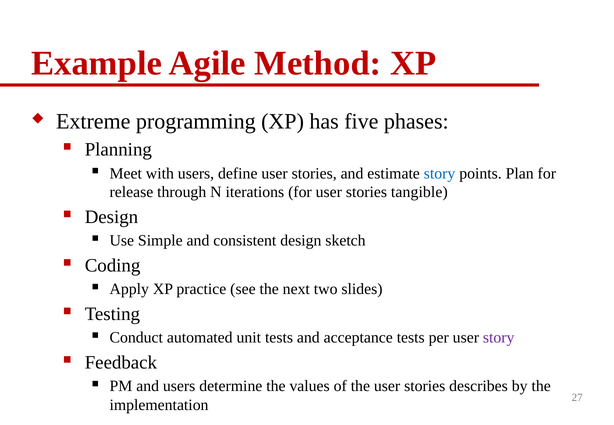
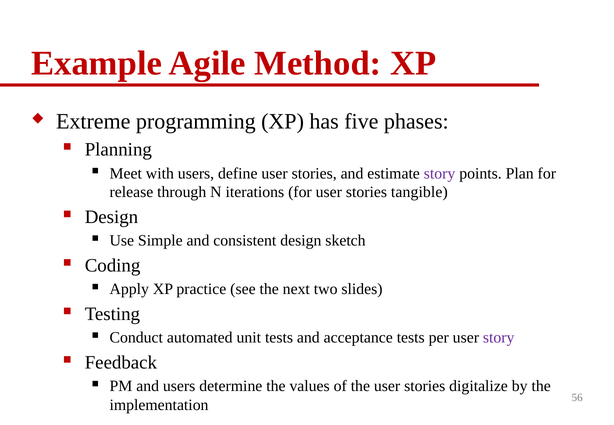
story at (440, 173) colour: blue -> purple
describes: describes -> digitalize
27: 27 -> 56
